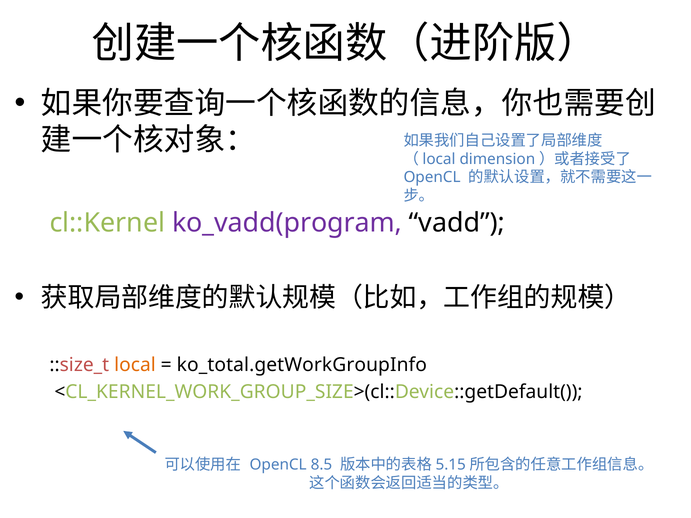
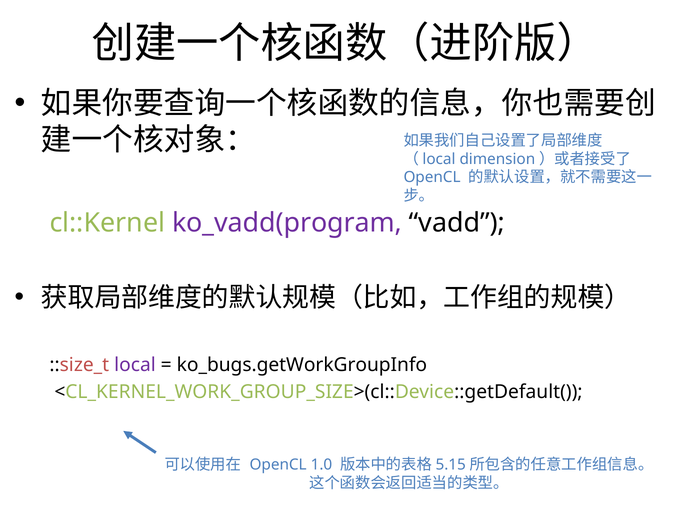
local colour: orange -> purple
ko_total.getWorkGroupInfo: ko_total.getWorkGroupInfo -> ko_bugs.getWorkGroupInfo
8.5: 8.5 -> 1.0
